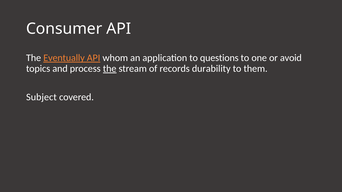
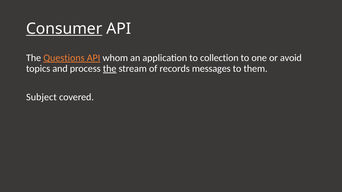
Consumer underline: none -> present
Eventually: Eventually -> Questions
questions: questions -> collection
durability: durability -> messages
